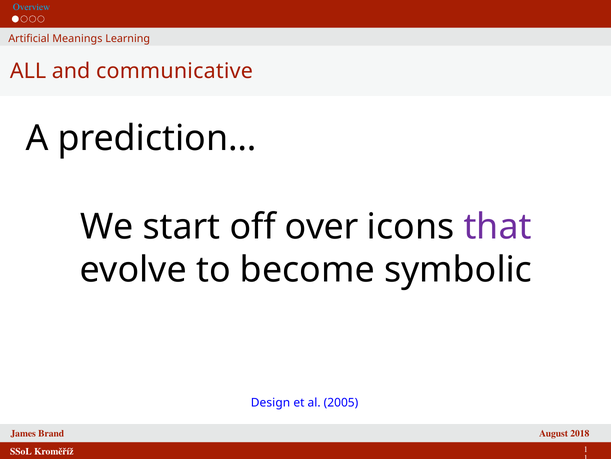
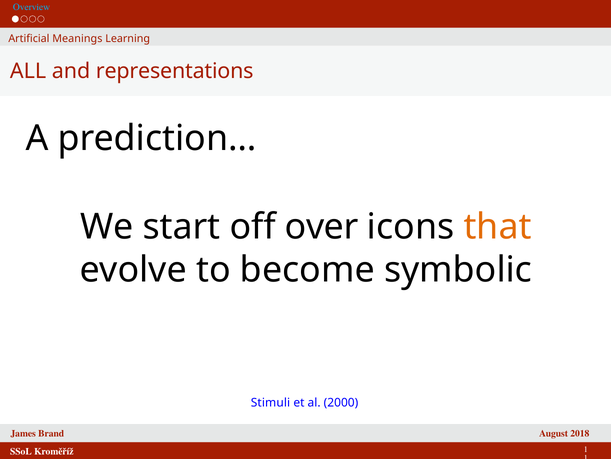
communicative: communicative -> representations
that colour: purple -> orange
Design: Design -> Stimuli
2005: 2005 -> 2000
